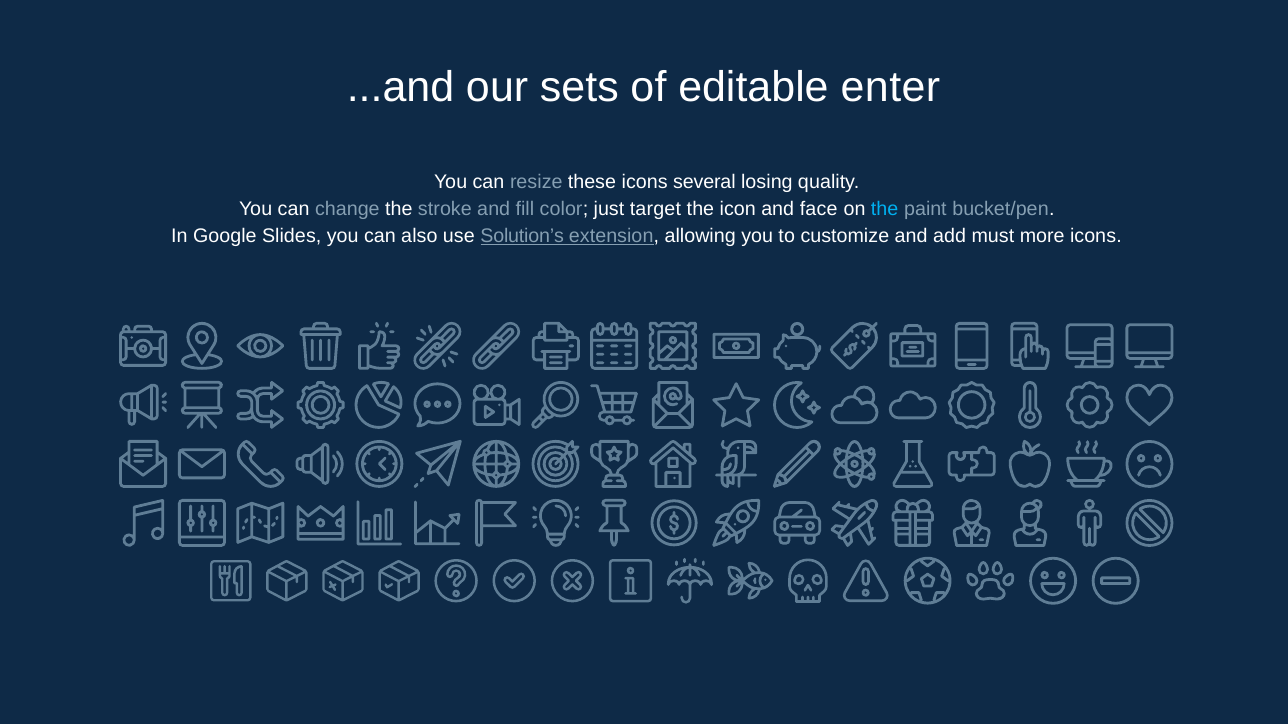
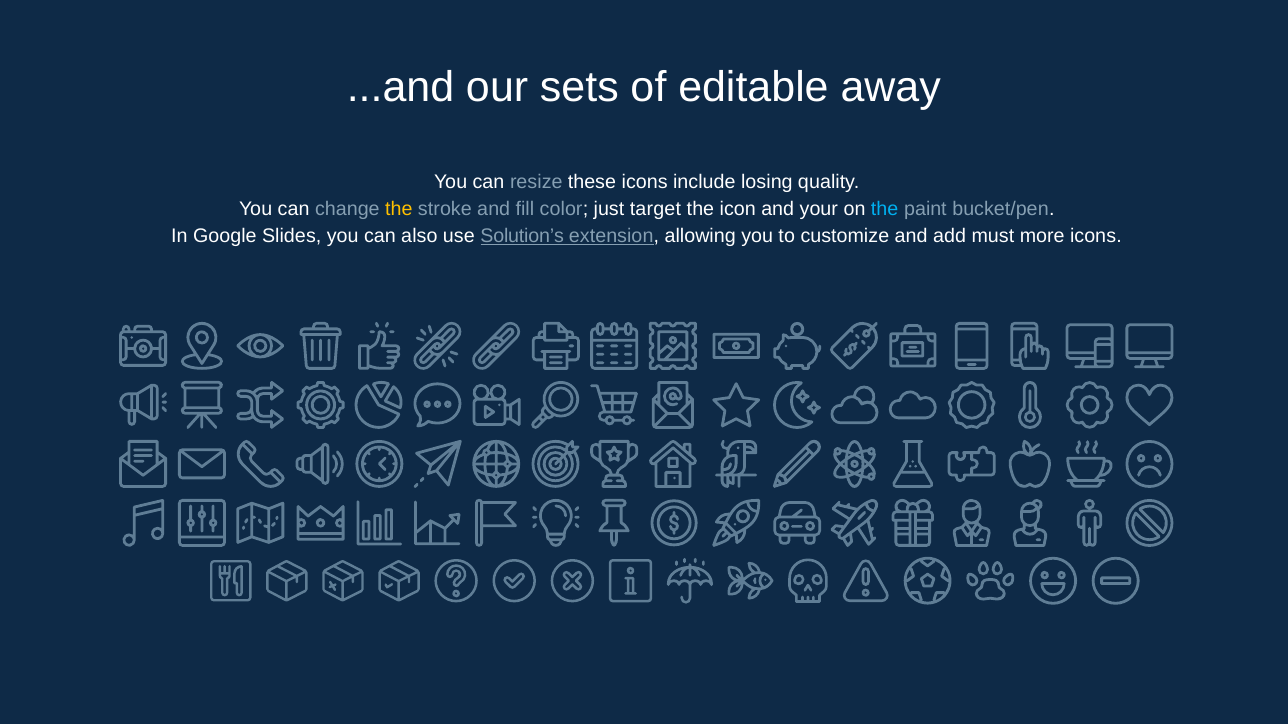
enter: enter -> away
several: several -> include
the at (399, 209) colour: white -> yellow
face: face -> your
